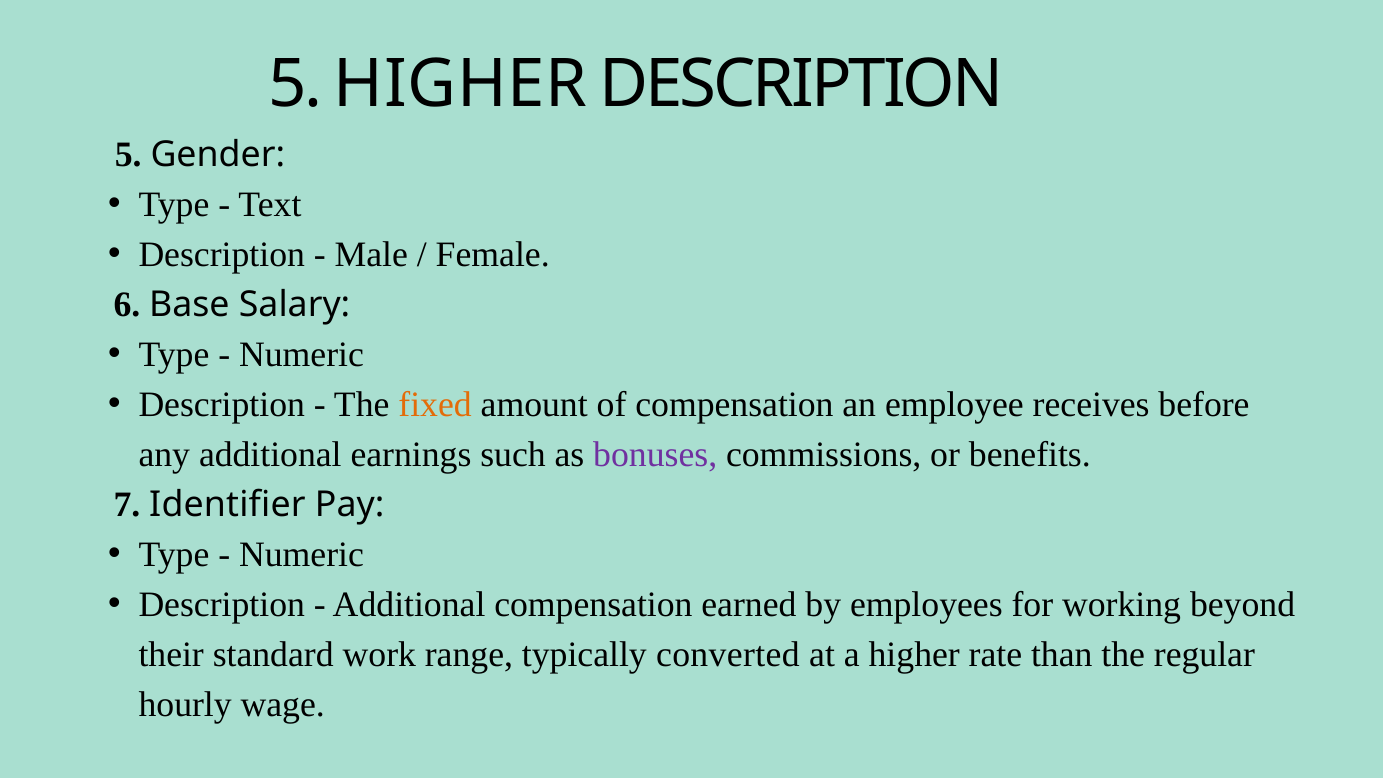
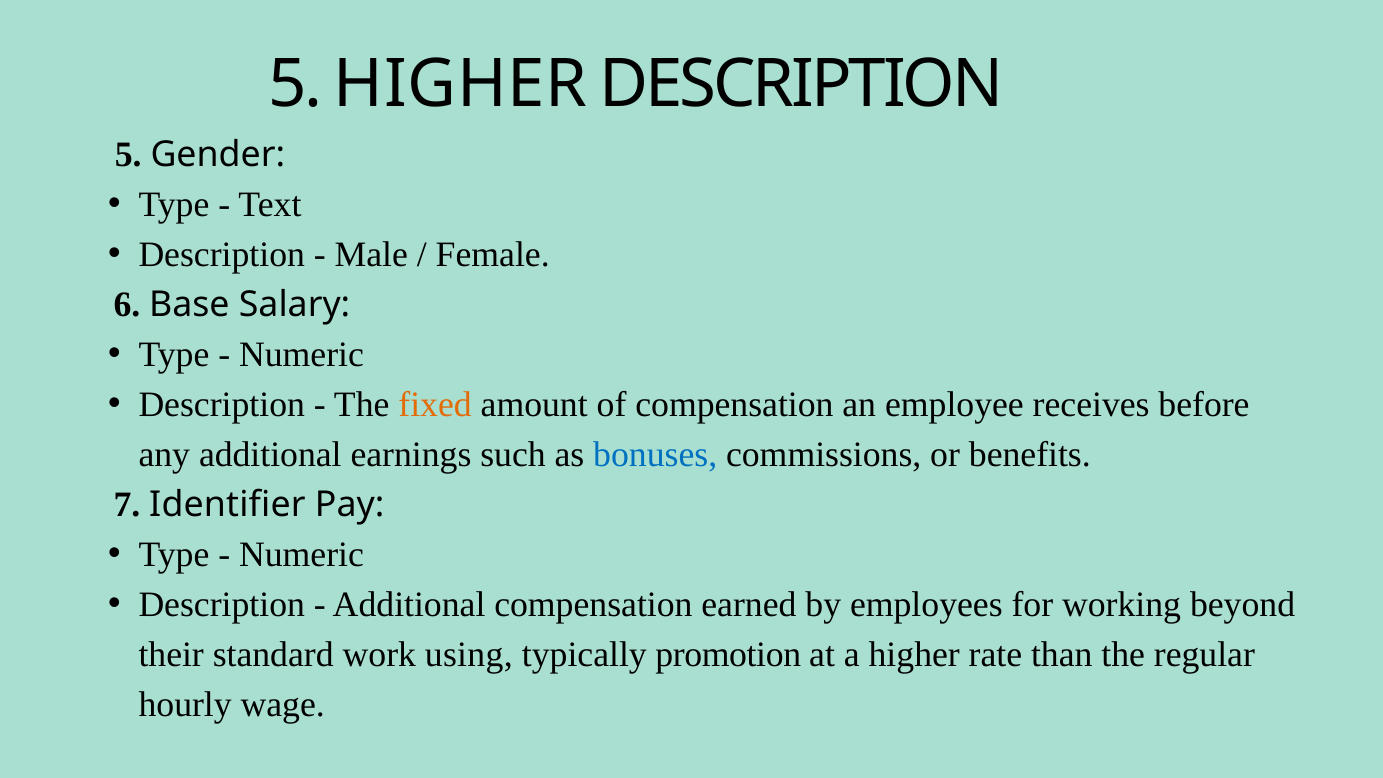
bonuses colour: purple -> blue
range: range -> using
converted: converted -> promotion
